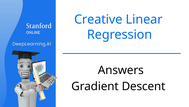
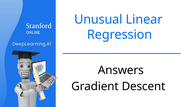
Creative: Creative -> Unusual
